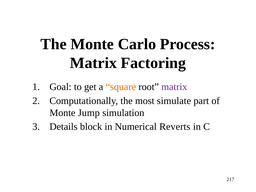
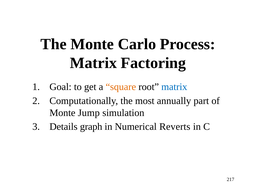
matrix at (174, 87) colour: purple -> blue
simulate: simulate -> annually
block: block -> graph
